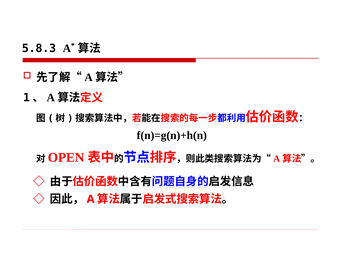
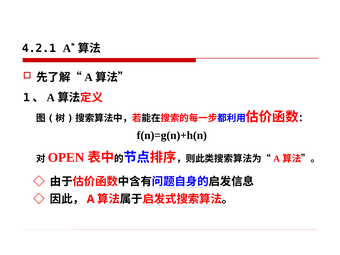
5.8.3: 5.8.3 -> 4.2.1
